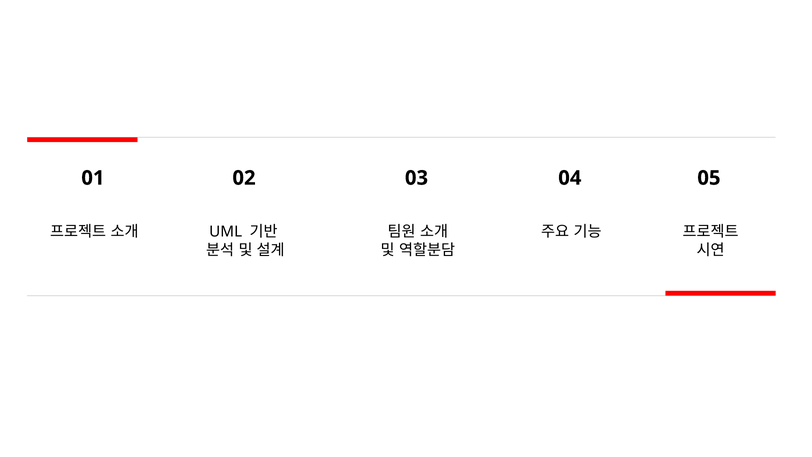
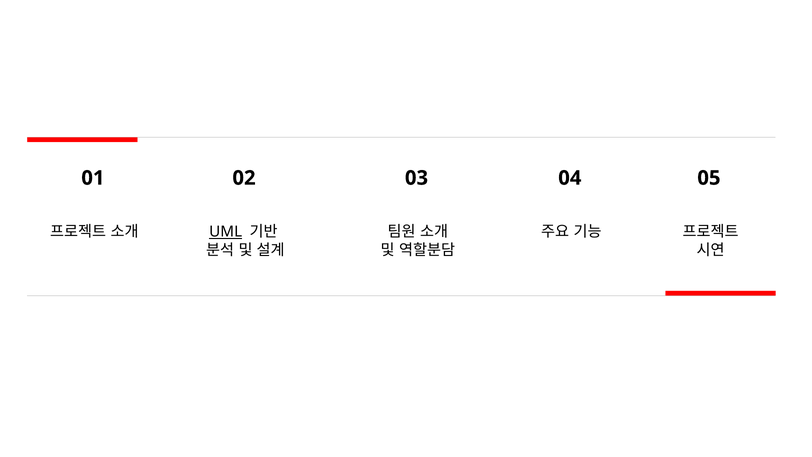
UML underline: none -> present
